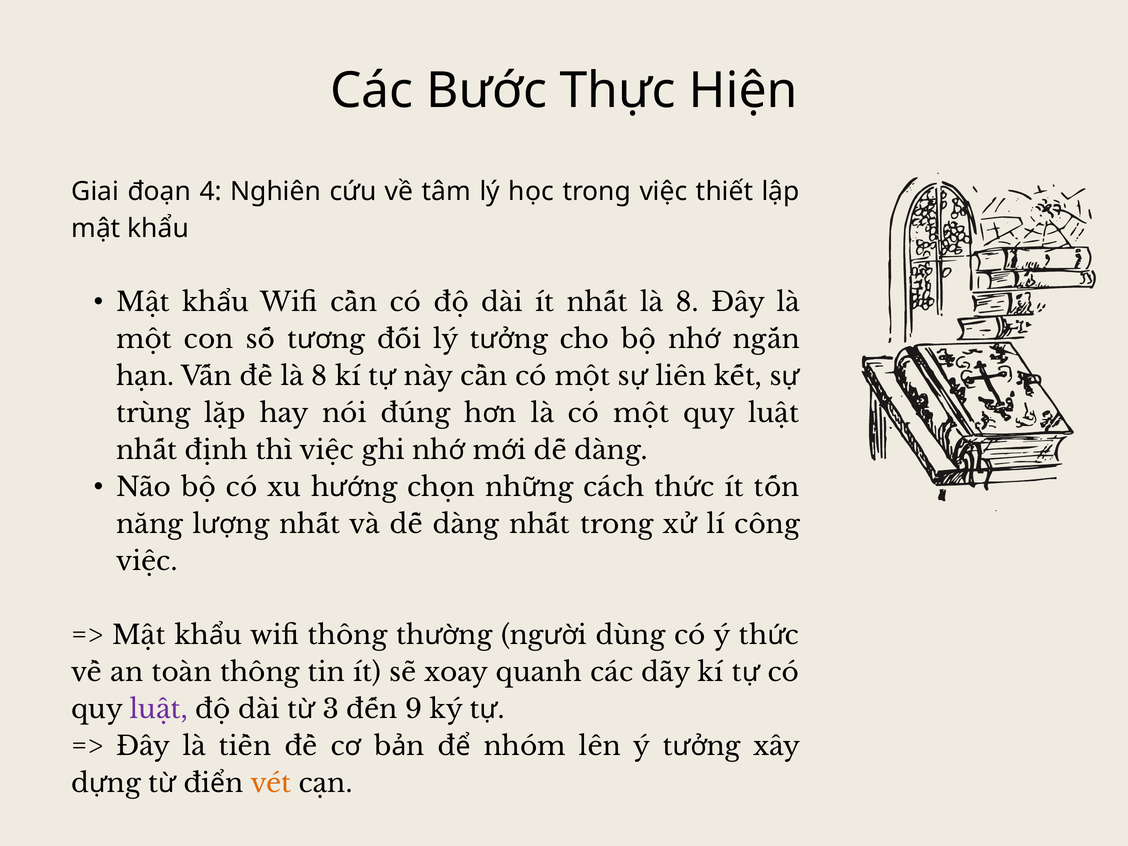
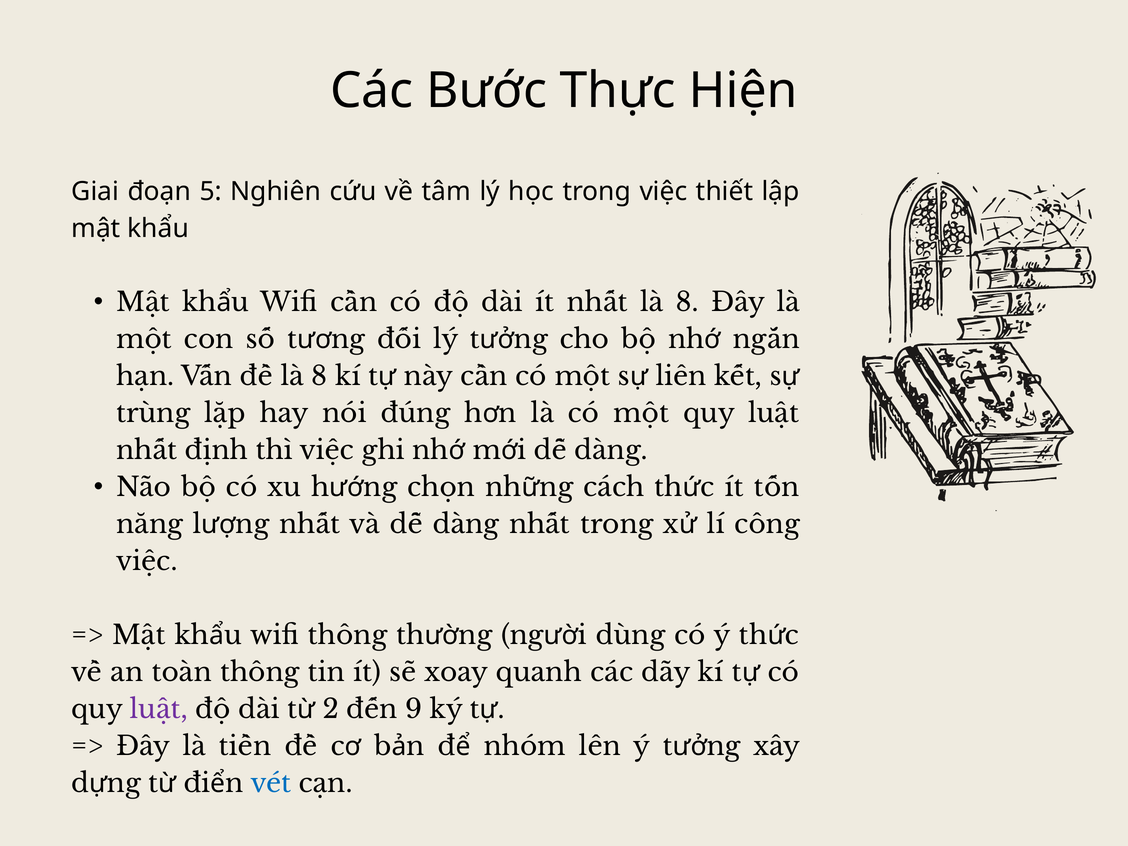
4: 4 -> 5
3: 3 -> 2
vét colour: orange -> blue
